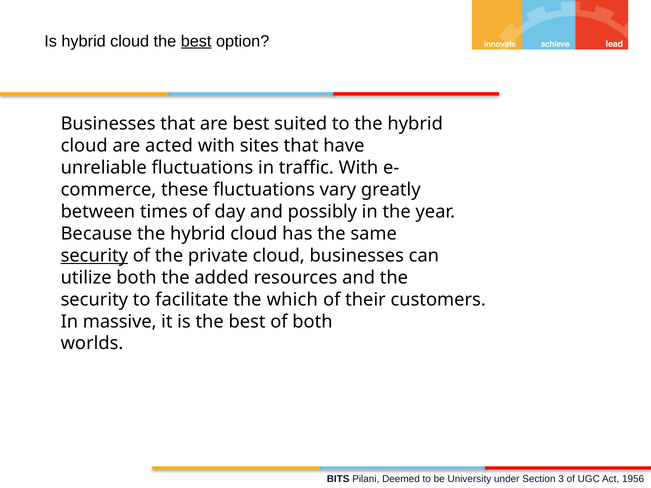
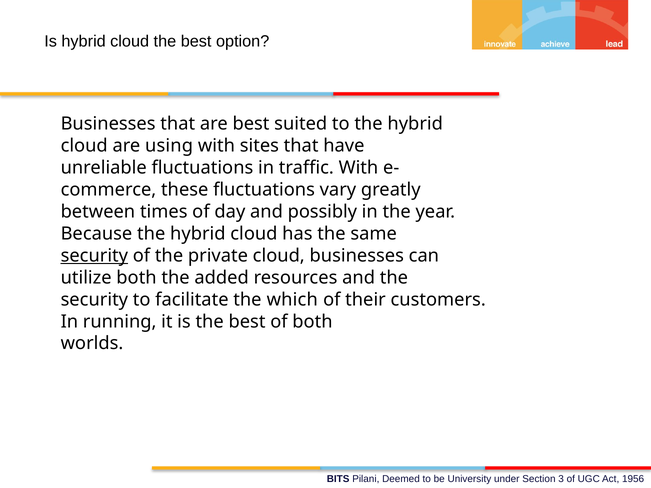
best at (196, 41) underline: present -> none
acted: acted -> using
massive: massive -> running
